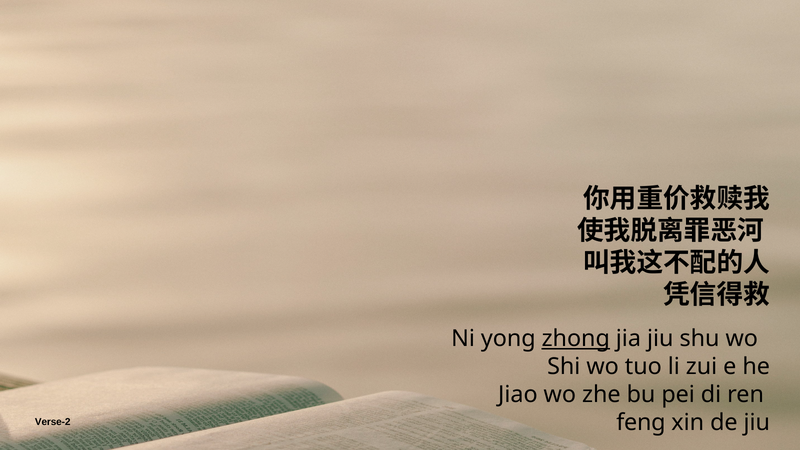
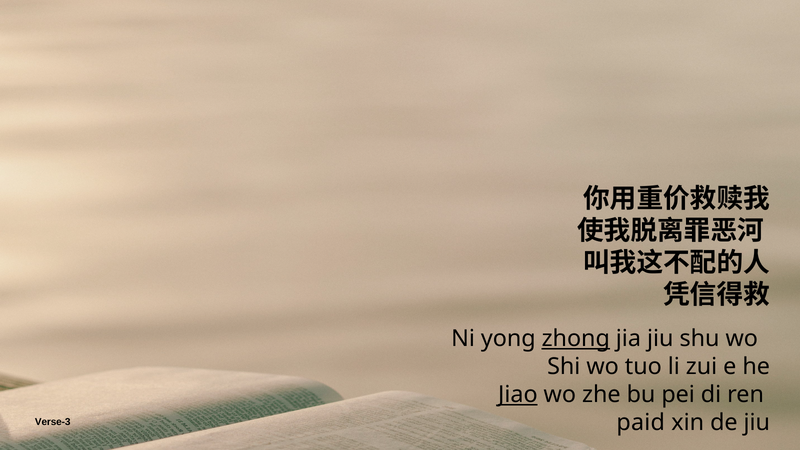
Jiao underline: none -> present
feng: feng -> paid
Verse-2: Verse-2 -> Verse-3
